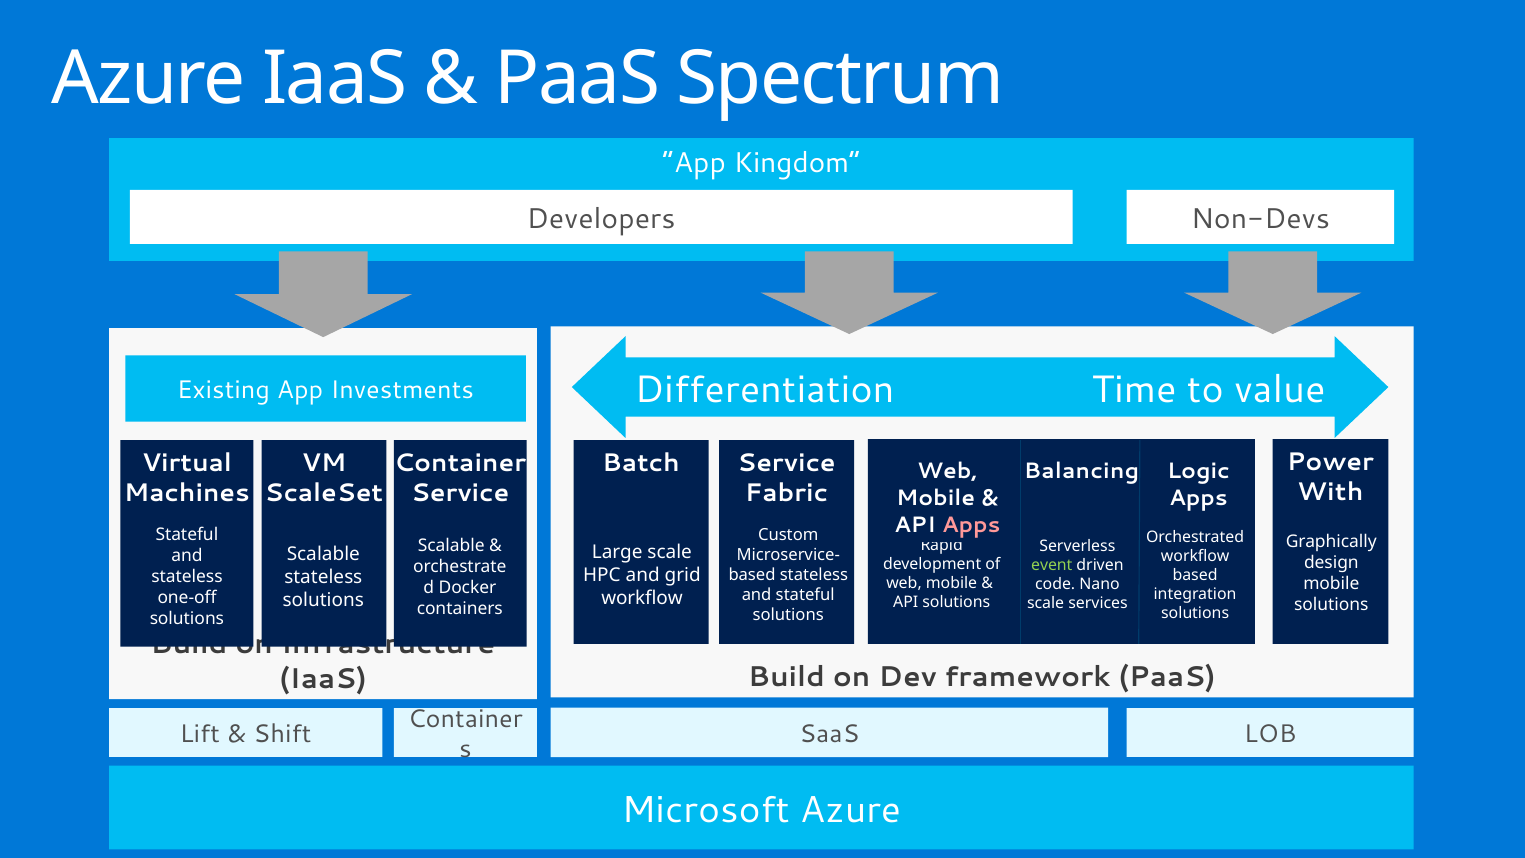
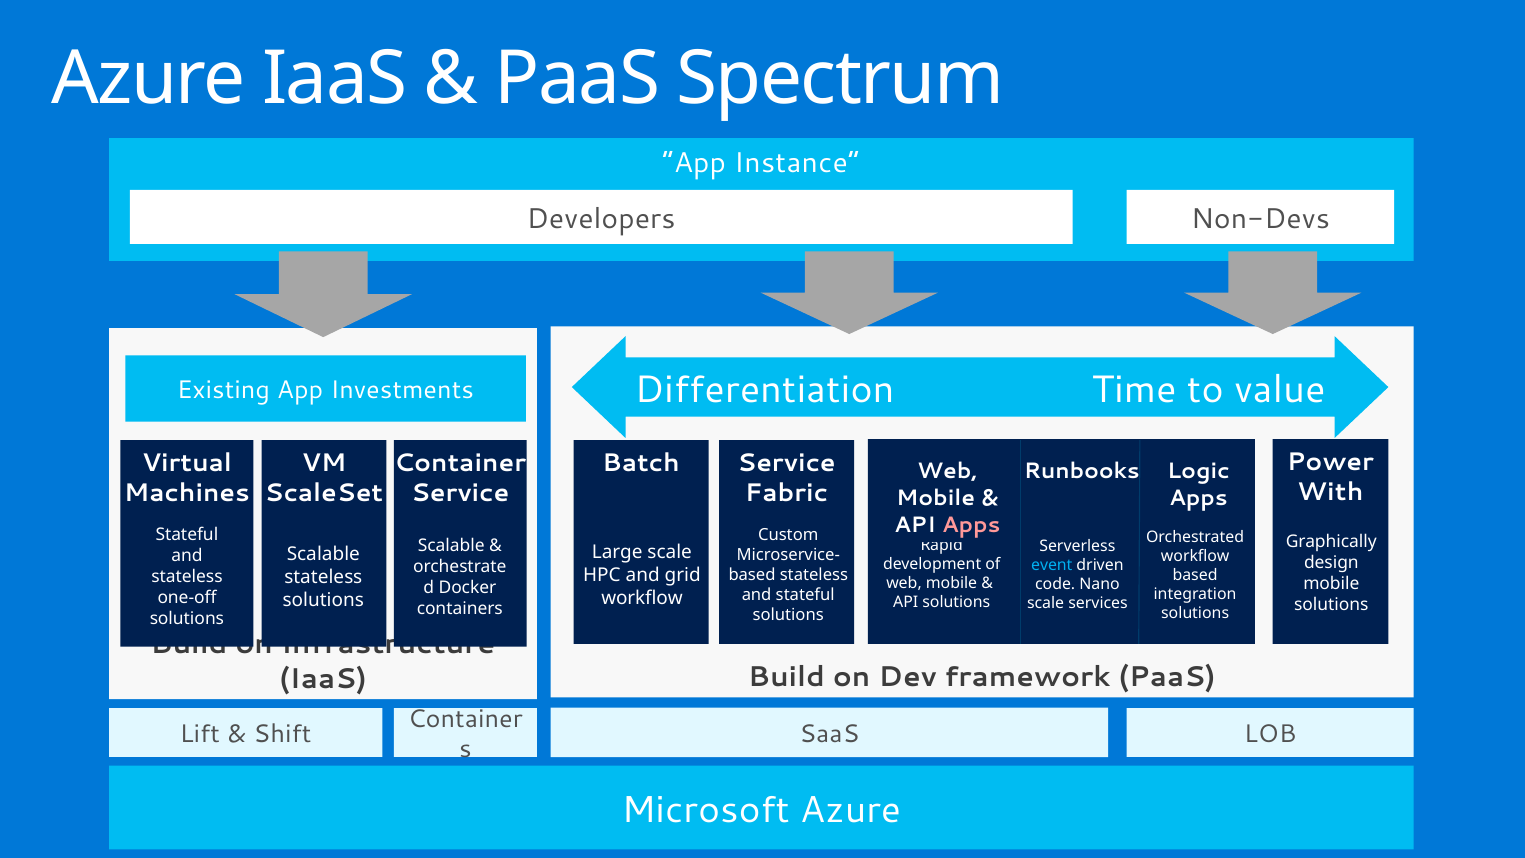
Kingdom: Kingdom -> Instance
Balancing: Balancing -> Runbooks
event colour: light green -> light blue
